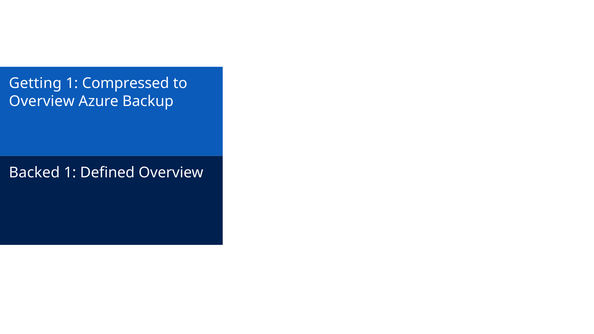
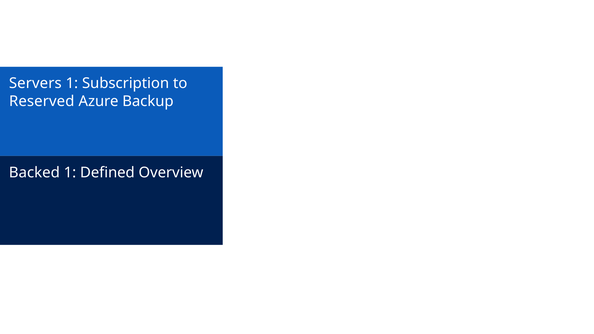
Getting: Getting -> Servers
Compressed: Compressed -> Subscription
Overview at (42, 101): Overview -> Reserved
